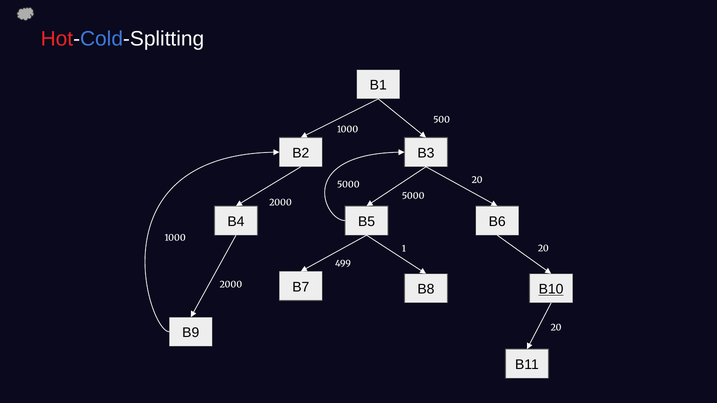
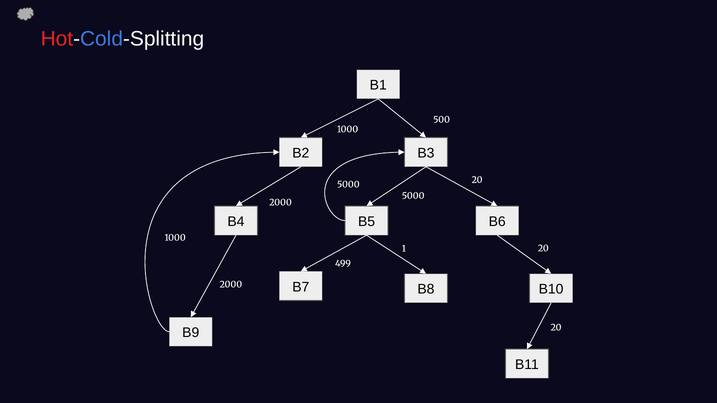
B10 underline: present -> none
